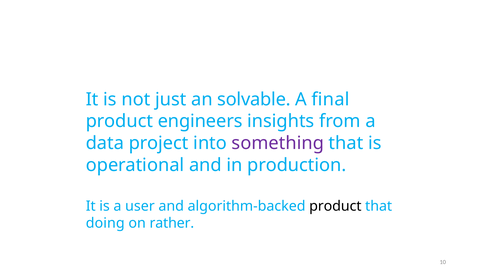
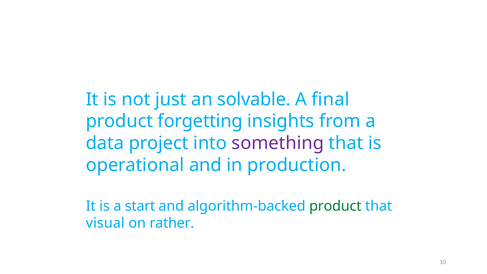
engineers: engineers -> forgetting
user: user -> start
product at (335, 206) colour: black -> green
doing: doing -> visual
